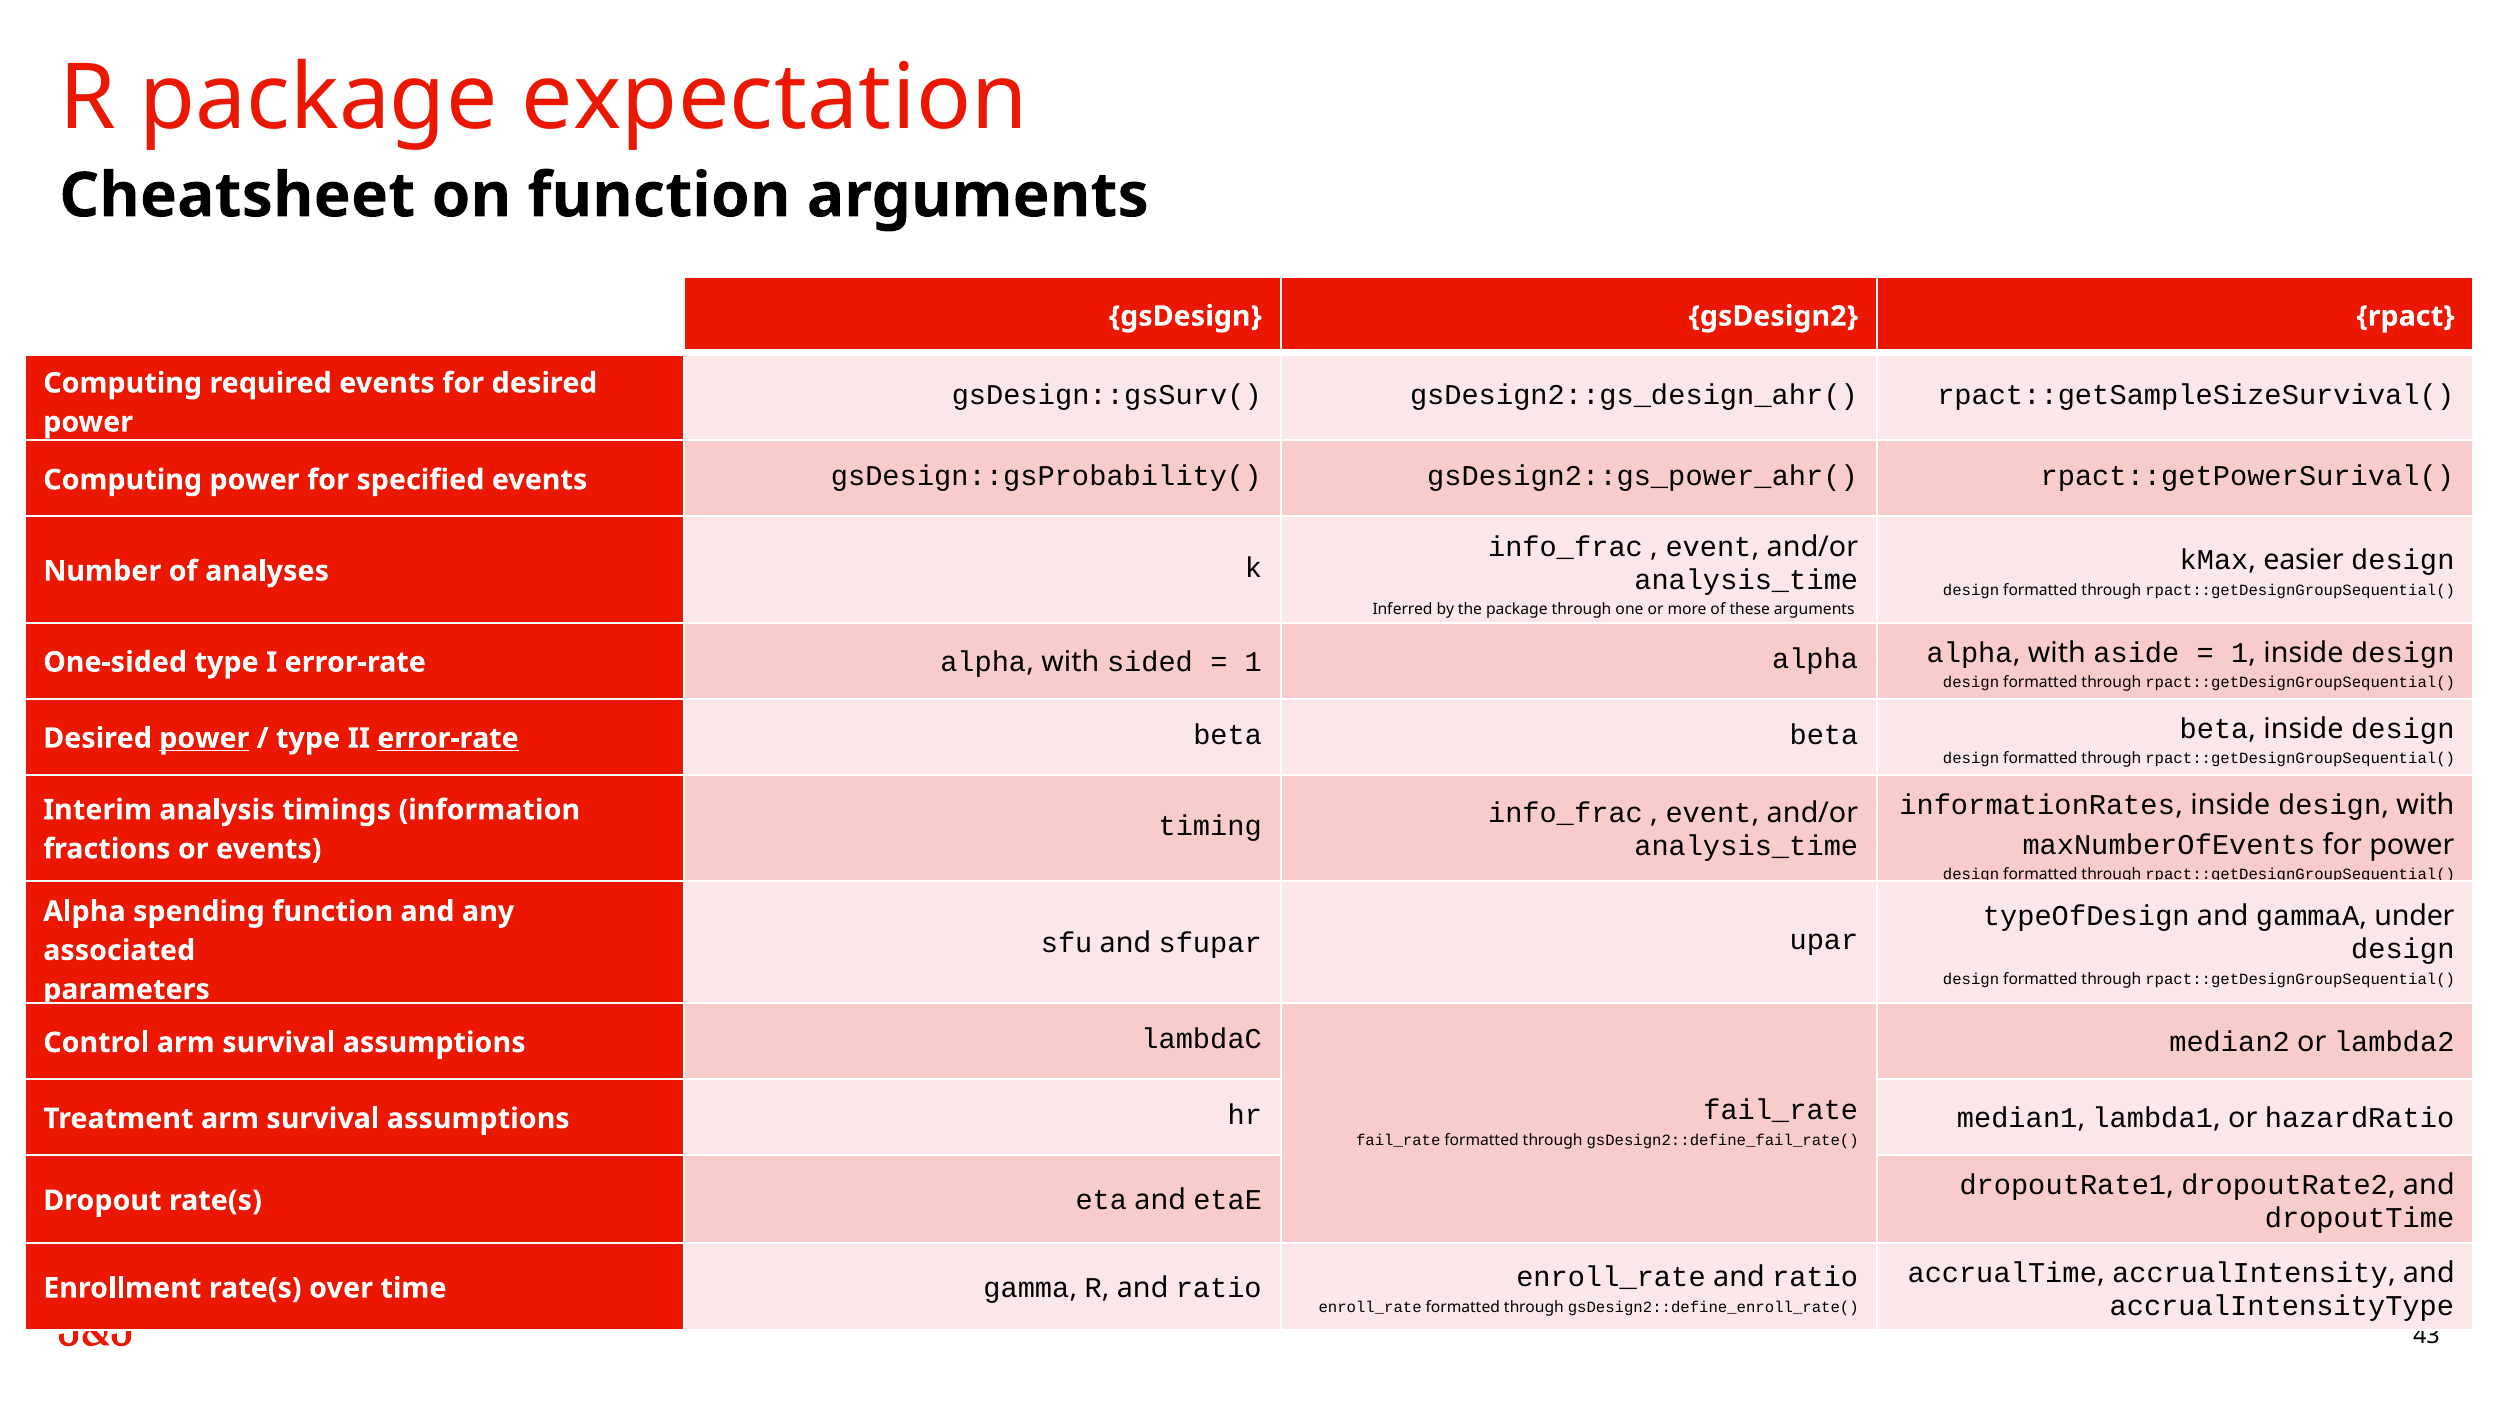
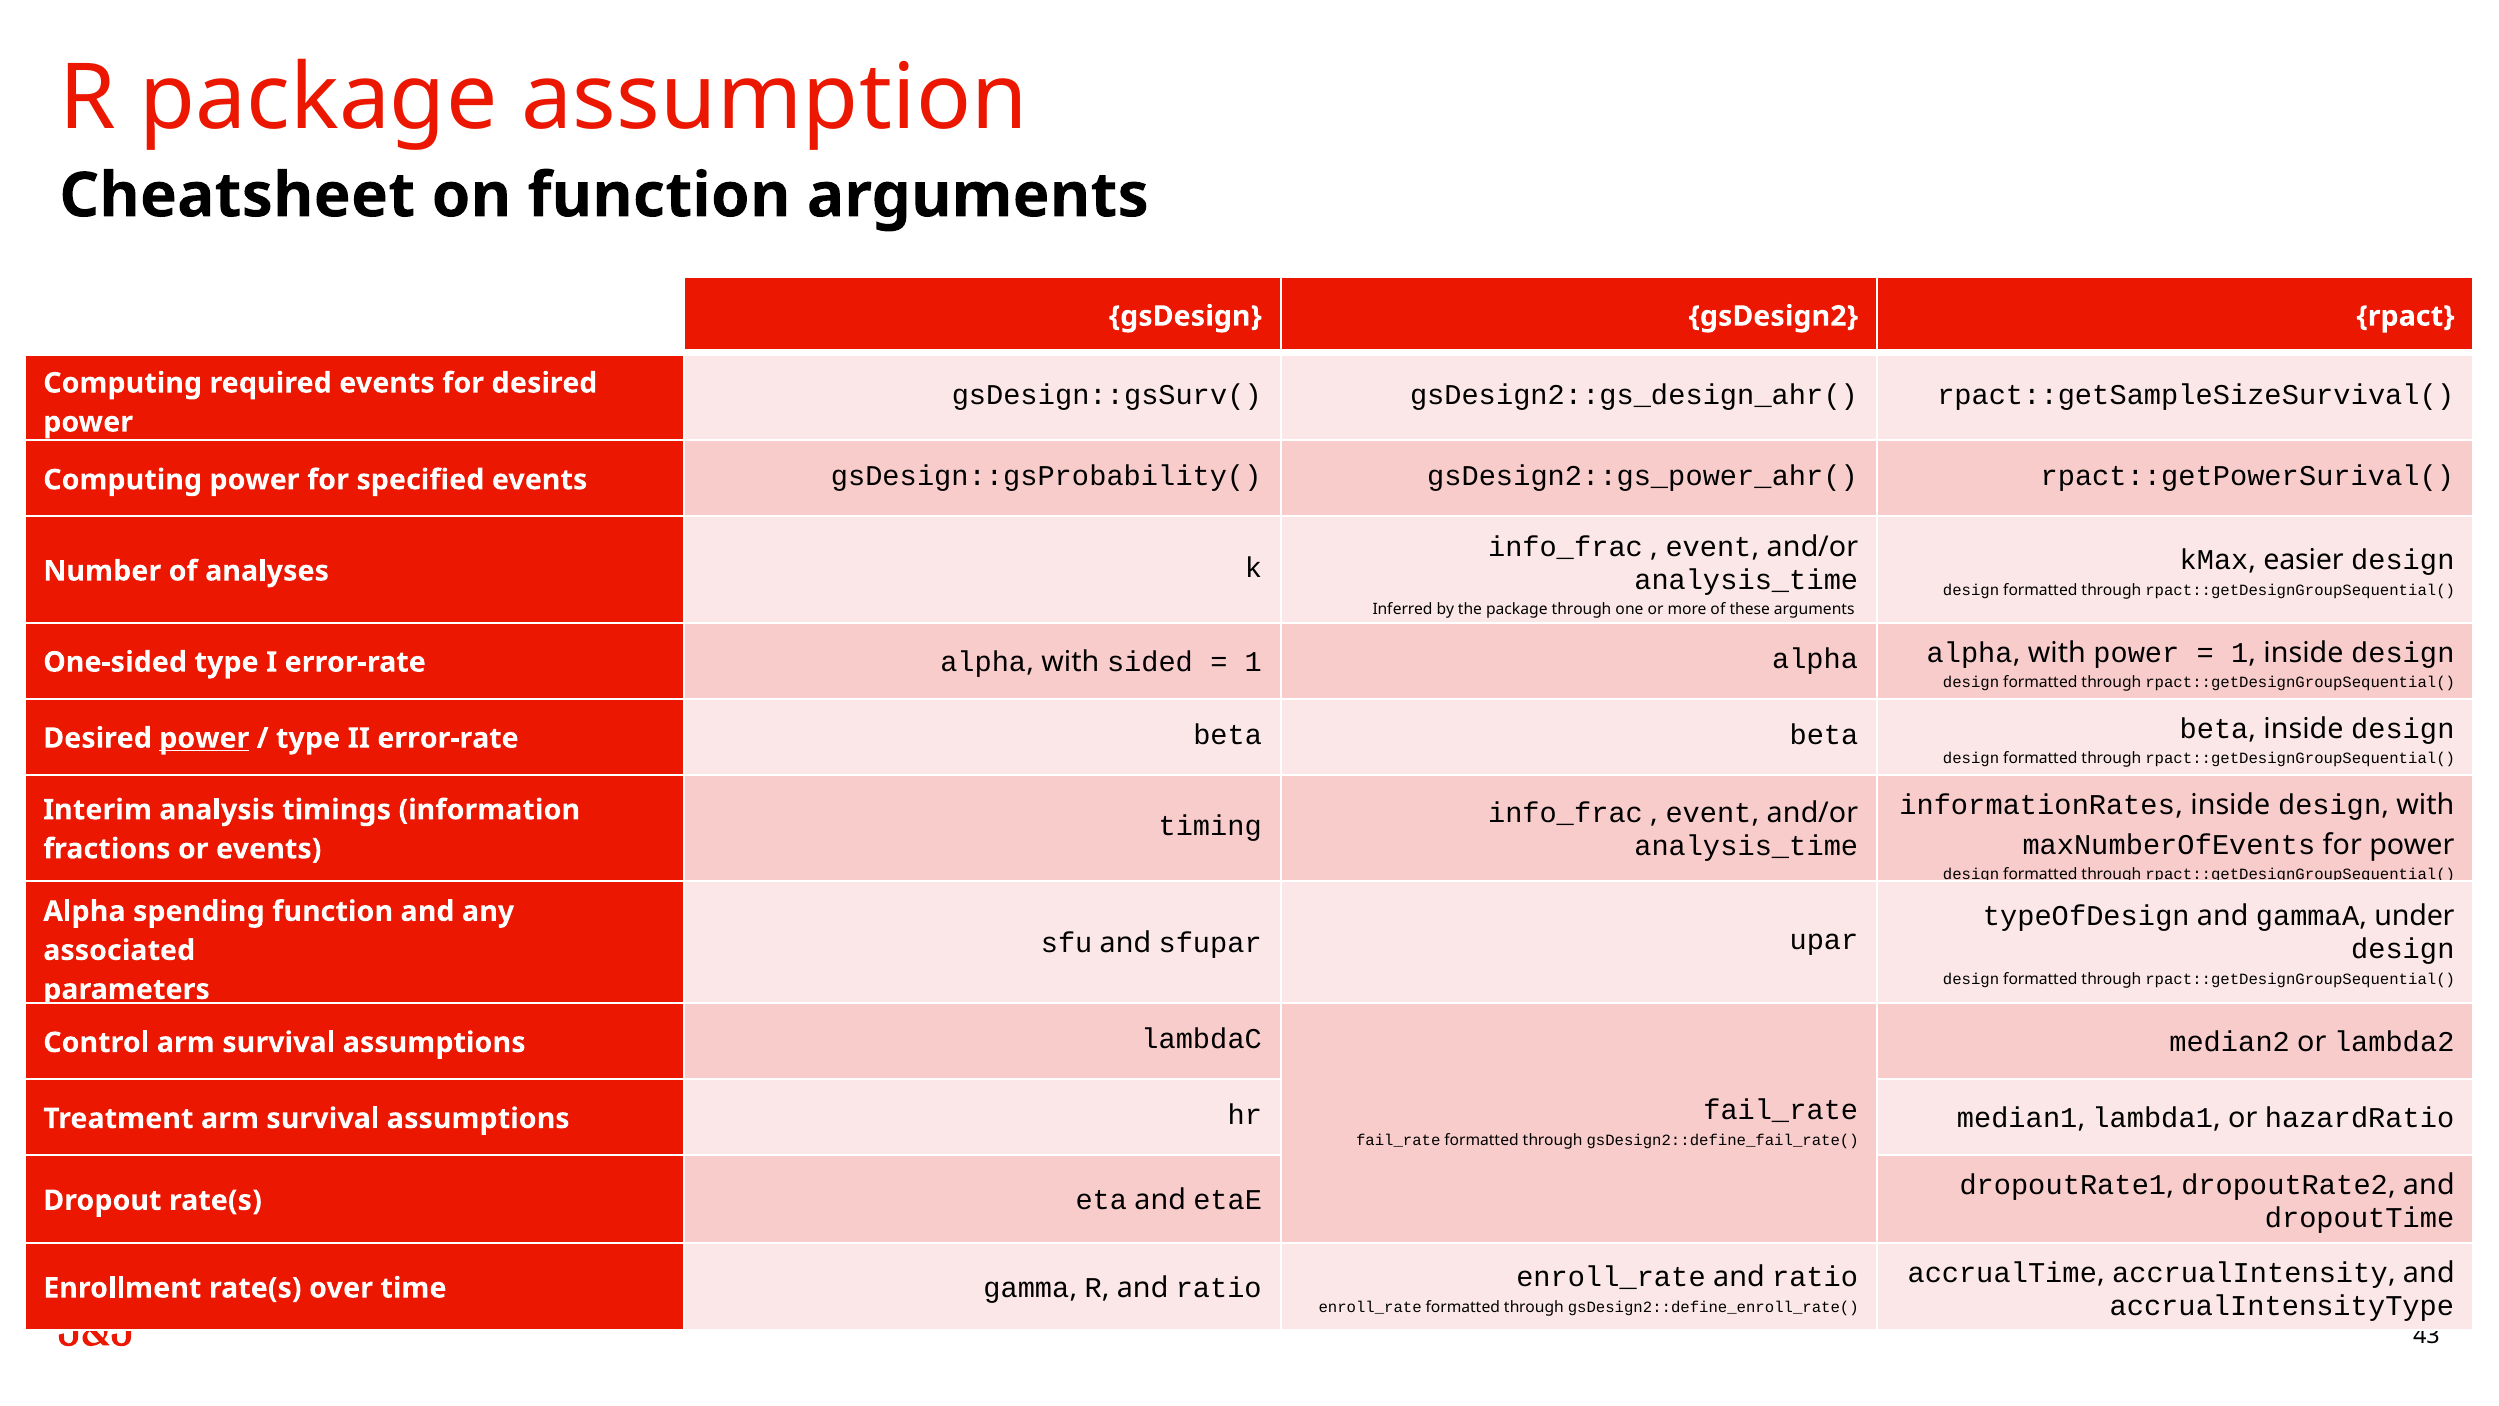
expectation: expectation -> assumption
with aside: aside -> power
error-rate at (448, 738) underline: present -> none
